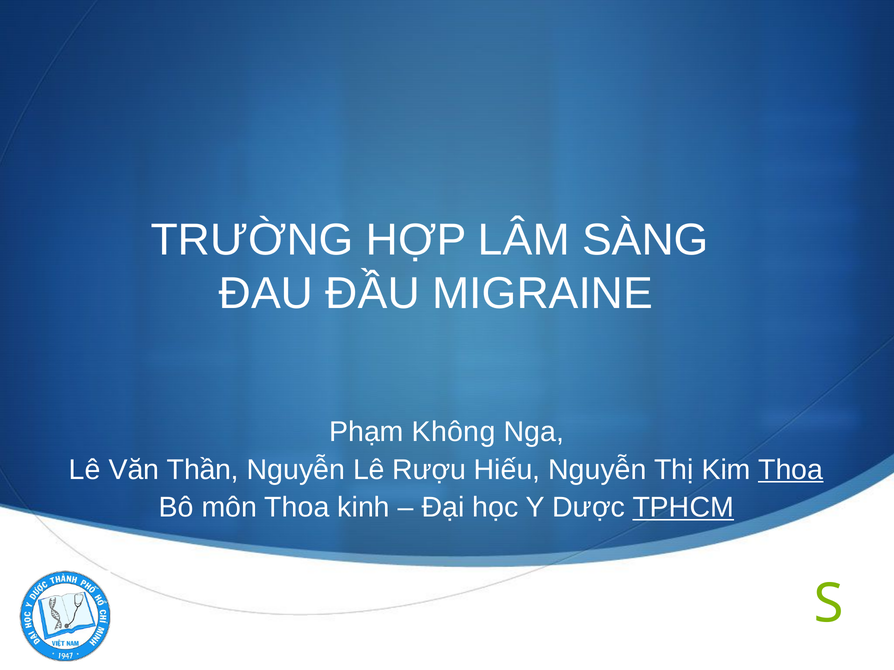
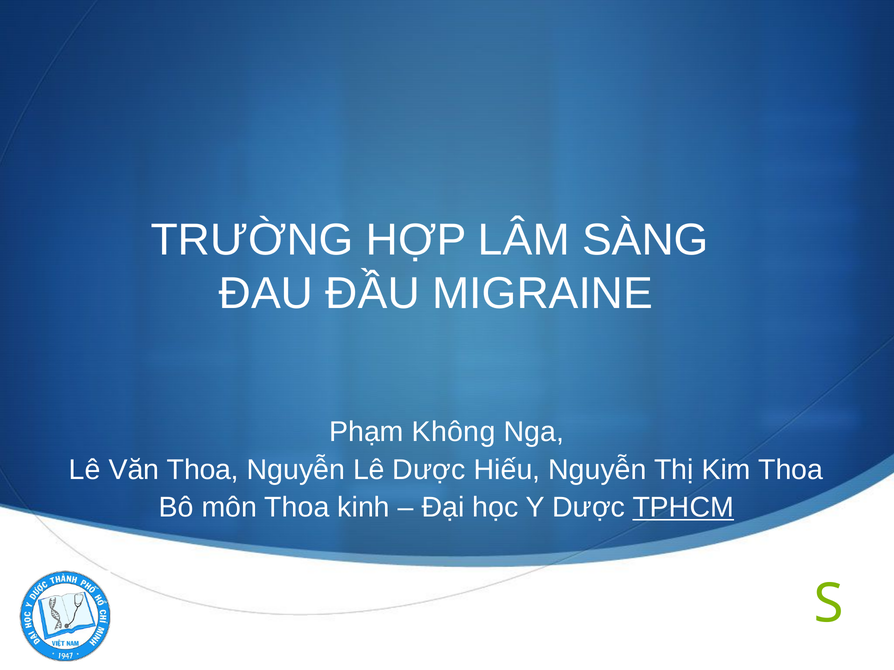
Văn Thần: Thần -> Thoa
Lê Rượu: Rượu -> Dược
Thoa at (791, 470) underline: present -> none
